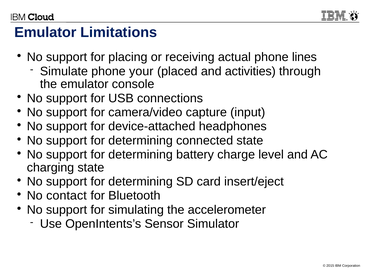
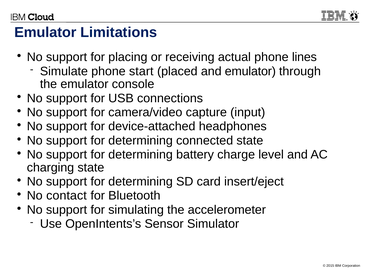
your: your -> start
and activities: activities -> emulator
